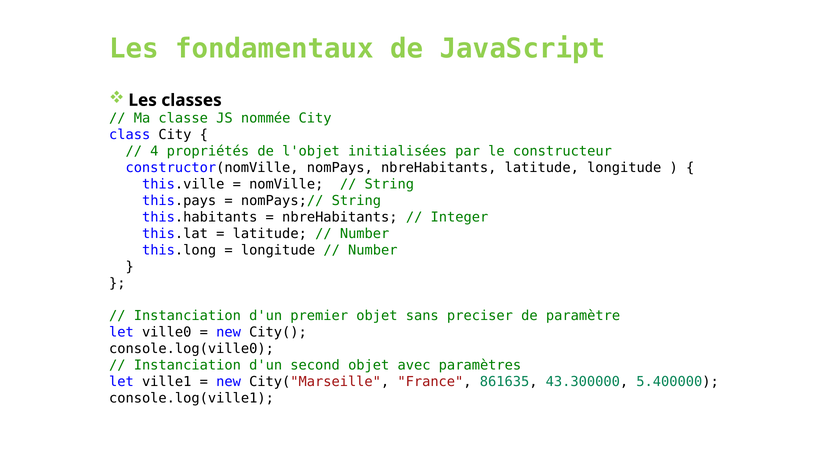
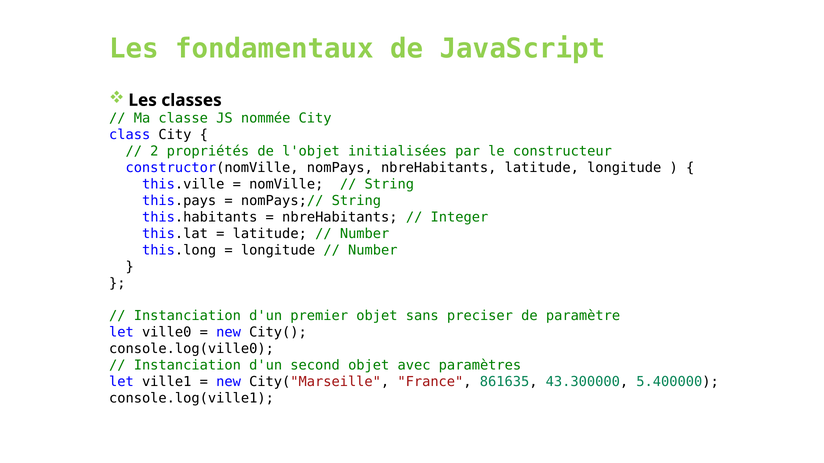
4: 4 -> 2
